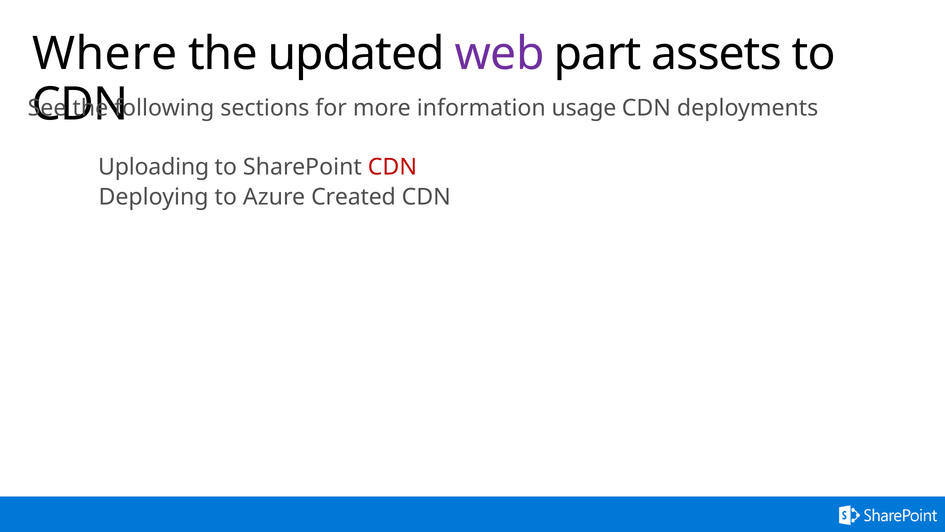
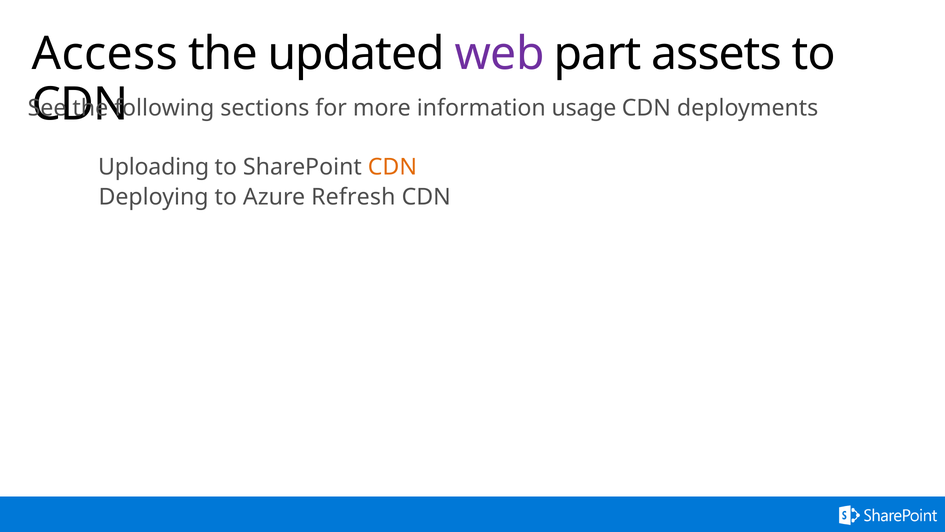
Where: Where -> Access
CDN at (392, 167) colour: red -> orange
Created: Created -> Refresh
